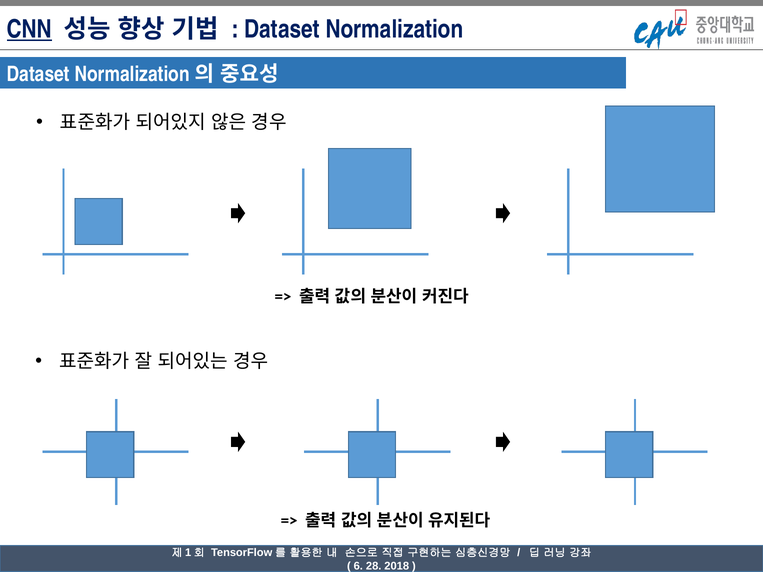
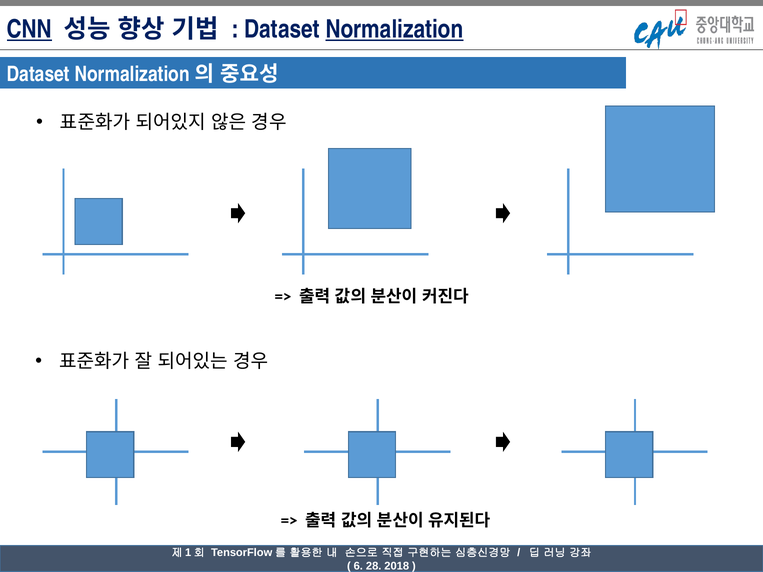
Normalization underline: none -> present
